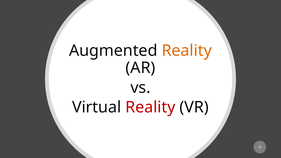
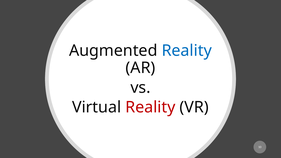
Reality at (187, 51) colour: orange -> blue
